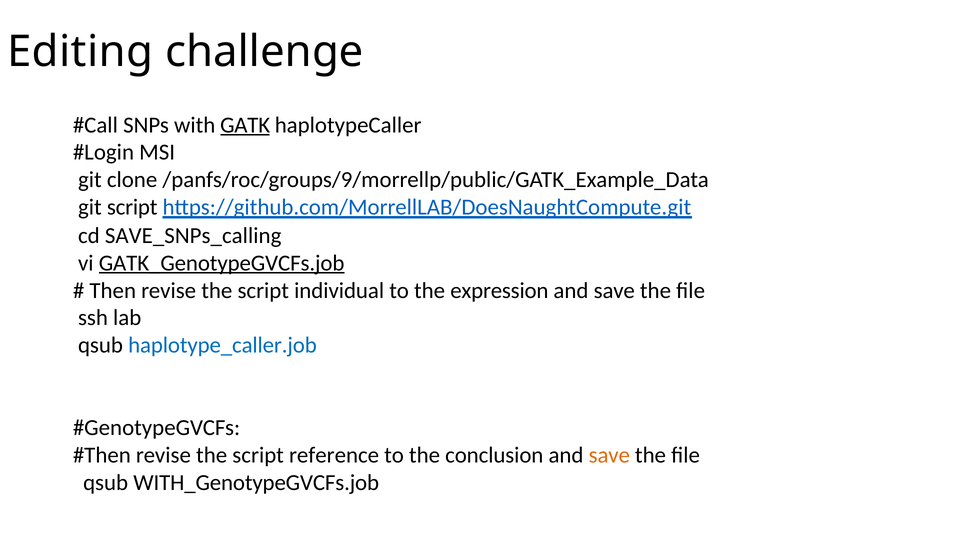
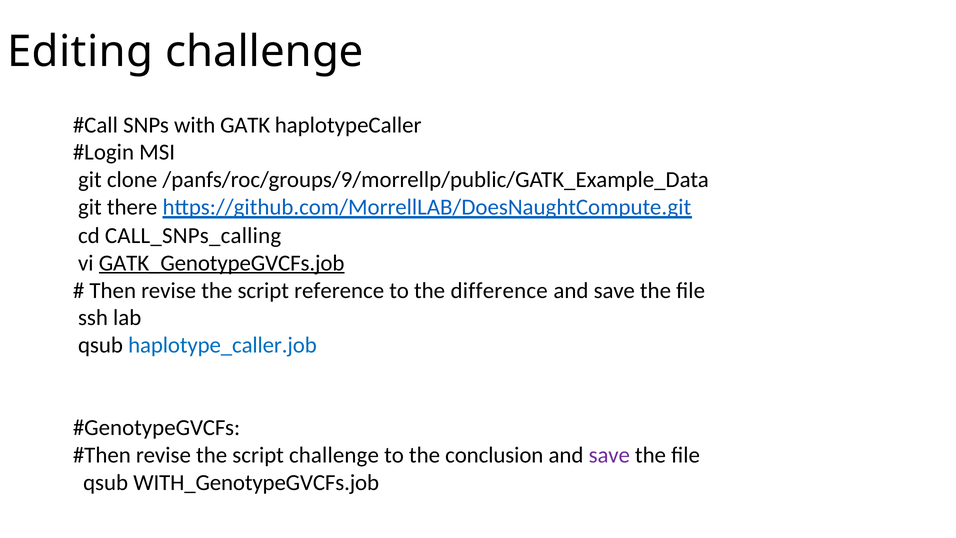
GATK underline: present -> none
git script: script -> there
SAVE_SNPs_calling: SAVE_SNPs_calling -> CALL_SNPs_calling
individual: individual -> reference
expression: expression -> difference
script reference: reference -> challenge
save at (609, 455) colour: orange -> purple
